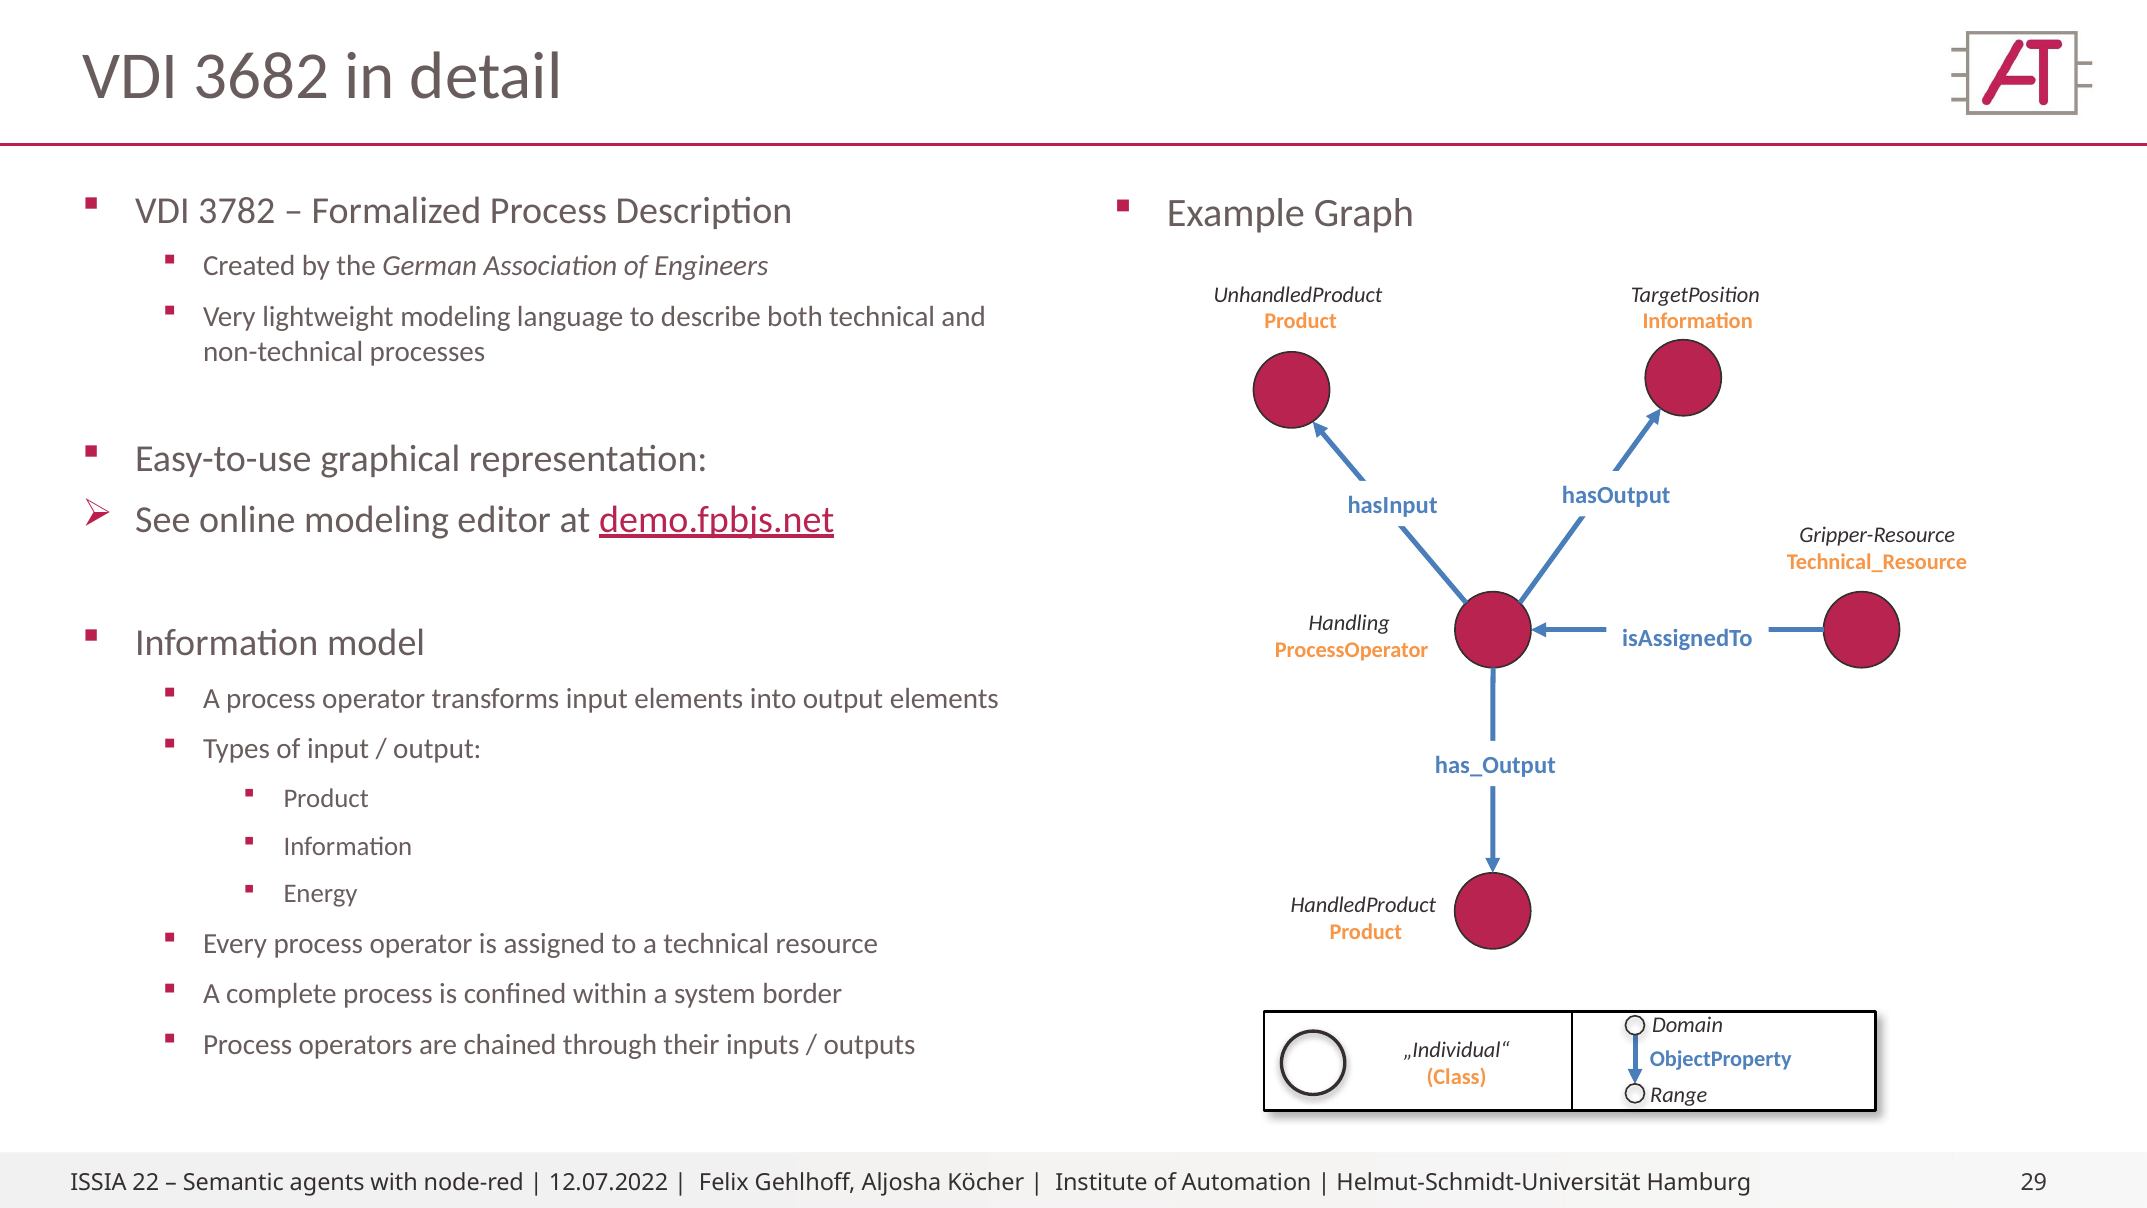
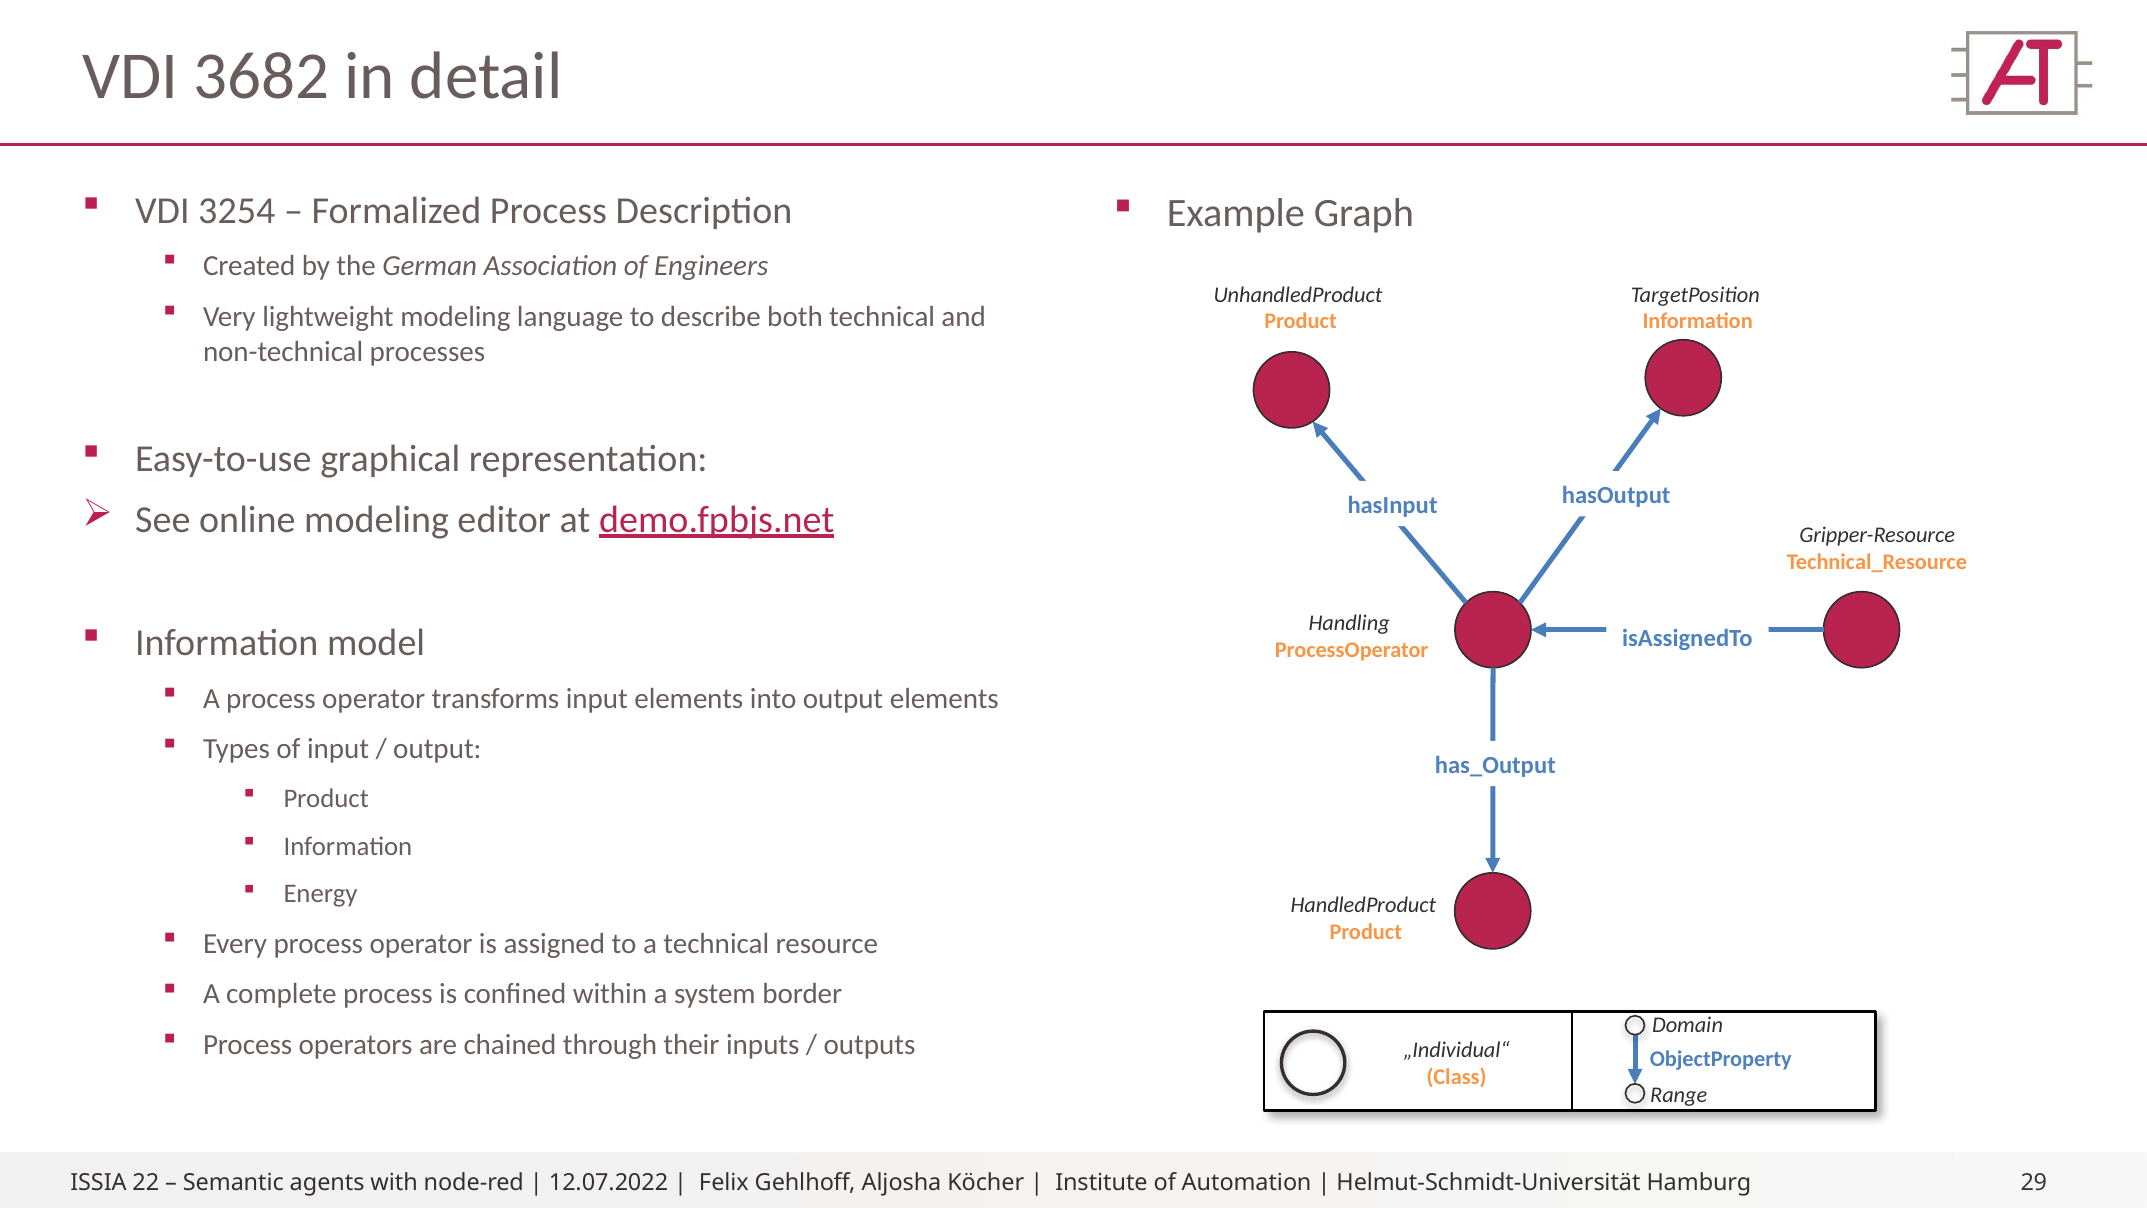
3782: 3782 -> 3254
